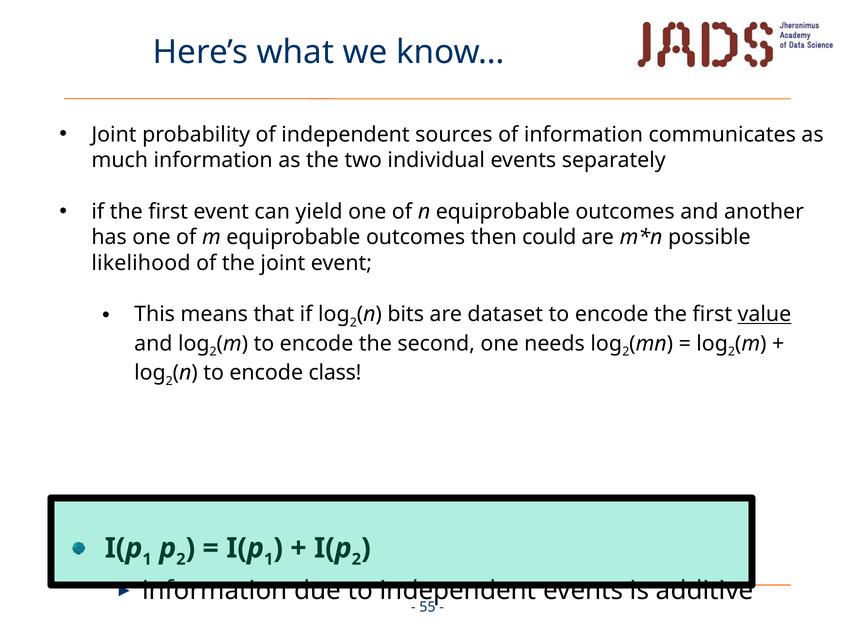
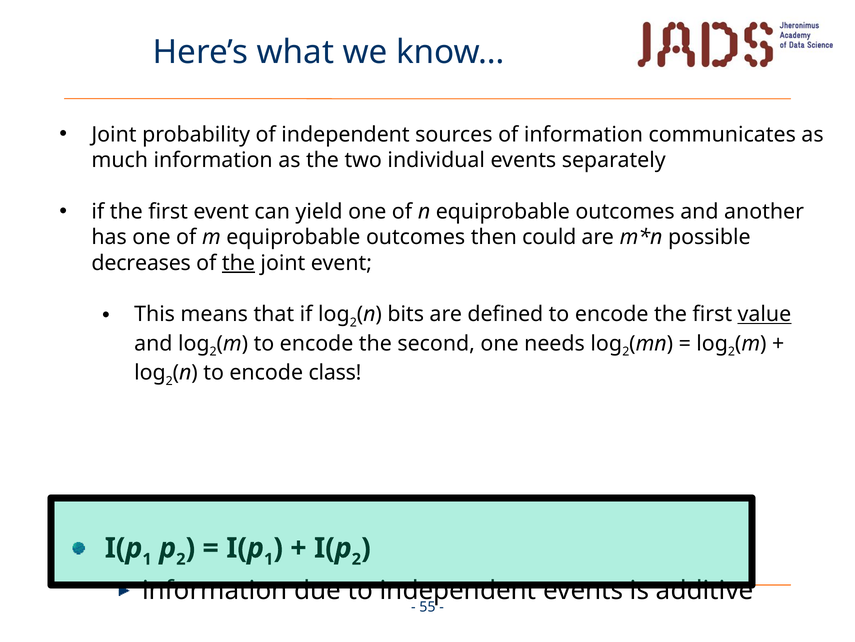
likelihood at (141, 263): likelihood -> decreases
the at (238, 263) underline: none -> present
dataset: dataset -> defined
